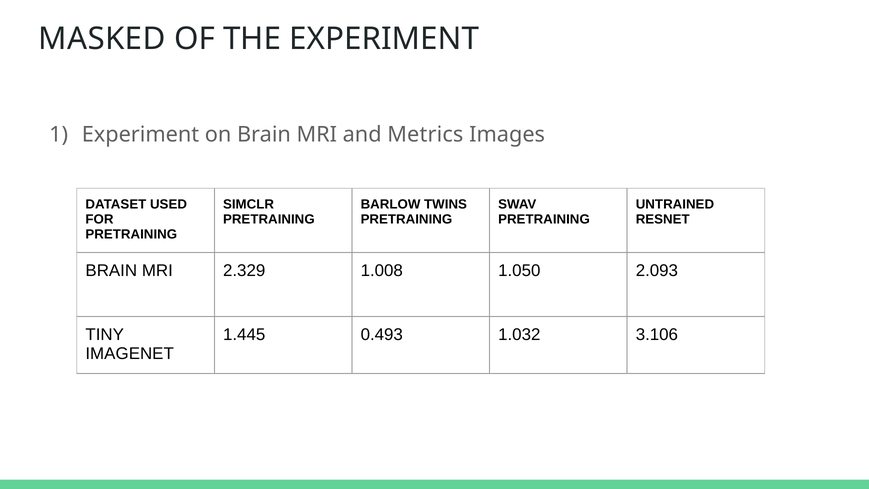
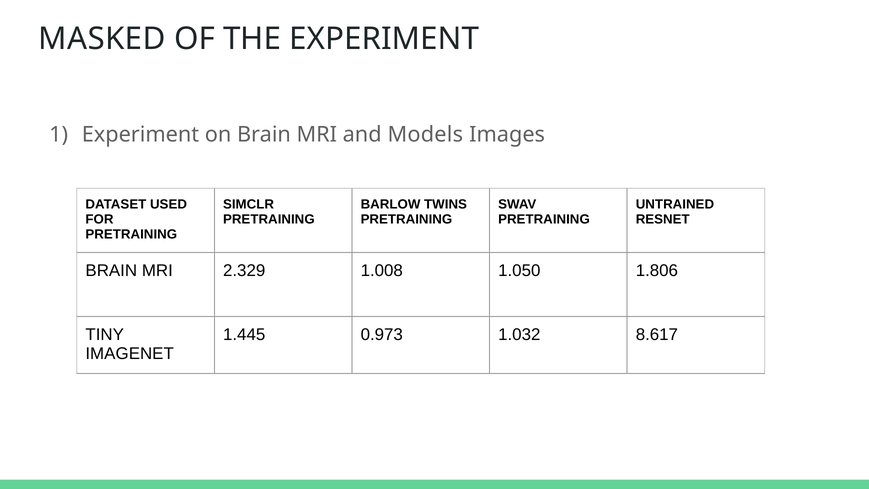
Metrics: Metrics -> Models
2.093: 2.093 -> 1.806
0.493: 0.493 -> 0.973
3.106: 3.106 -> 8.617
